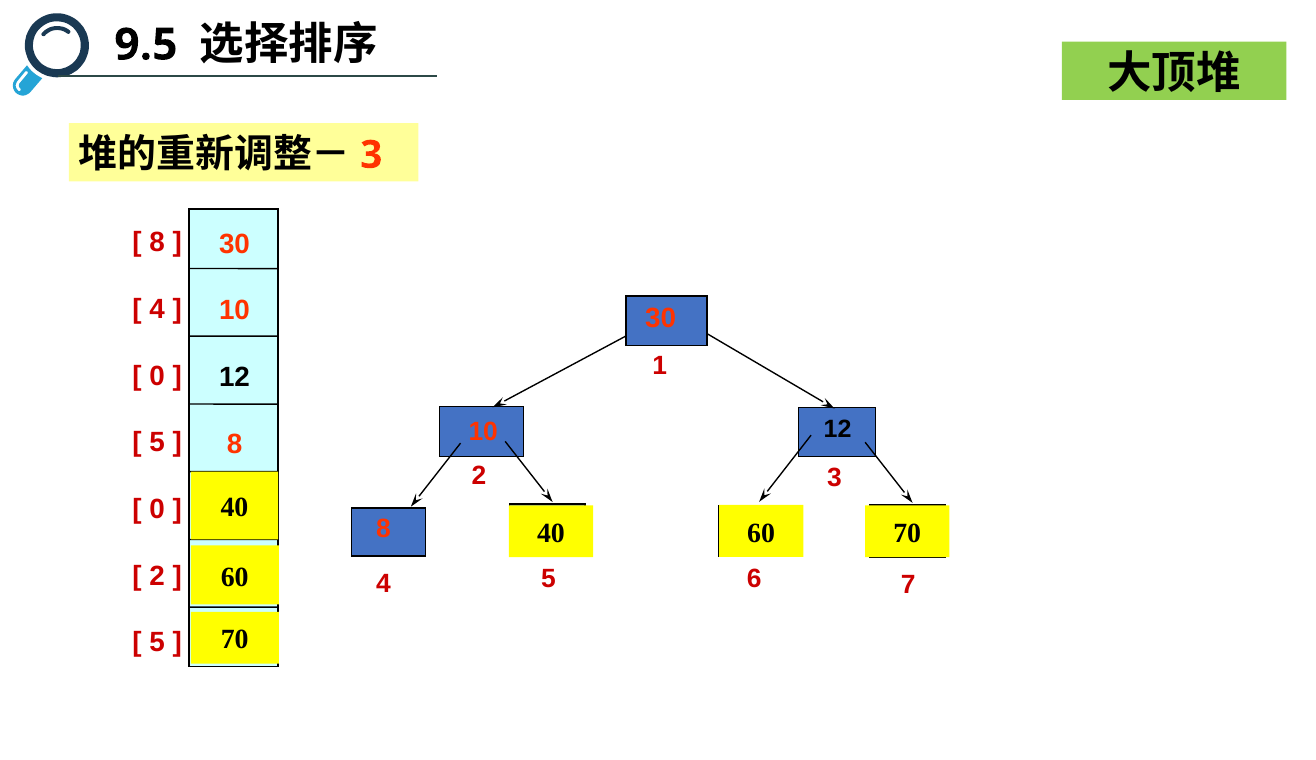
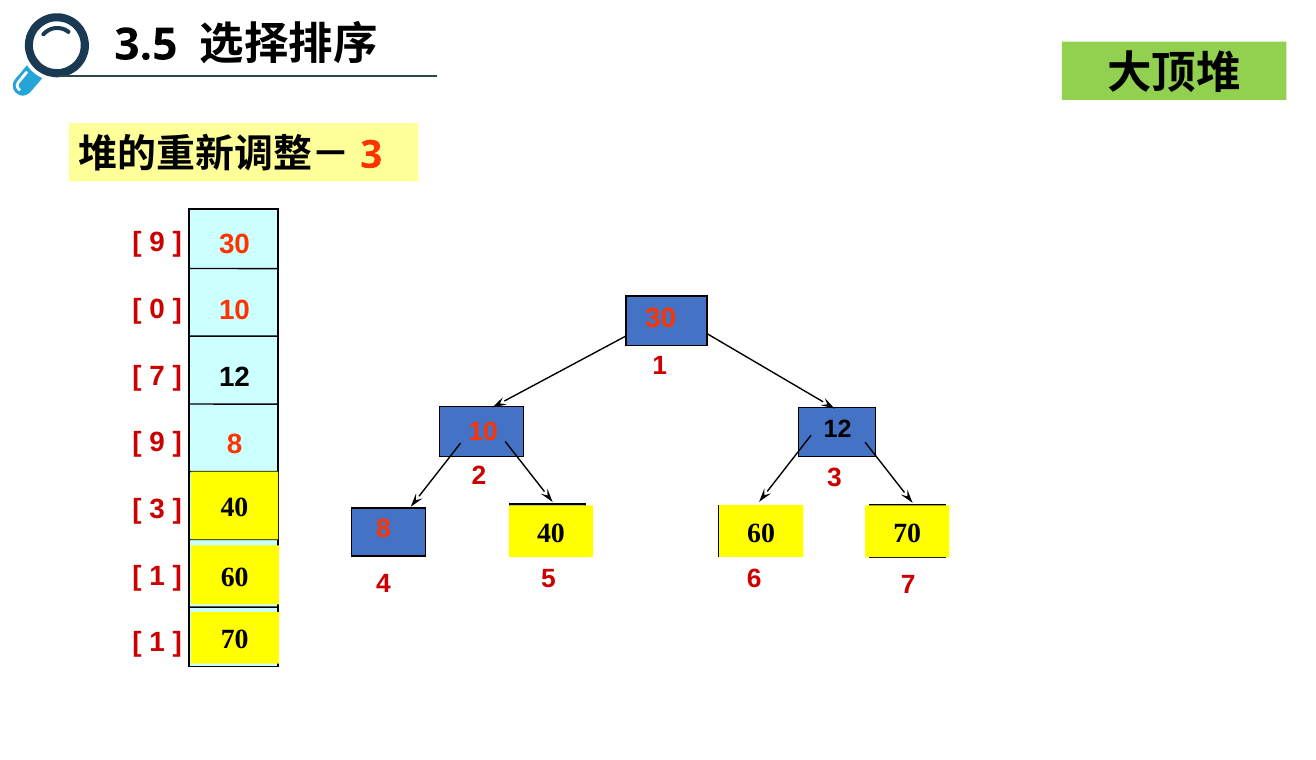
9.5: 9.5 -> 3.5
8 at (157, 242): 8 -> 9
4 at (157, 309): 4 -> 0
0 at (157, 376): 0 -> 7
5 at (157, 443): 5 -> 9
0 at (157, 509): 0 -> 3
2 at (157, 576): 2 -> 1
5 at (157, 643): 5 -> 1
